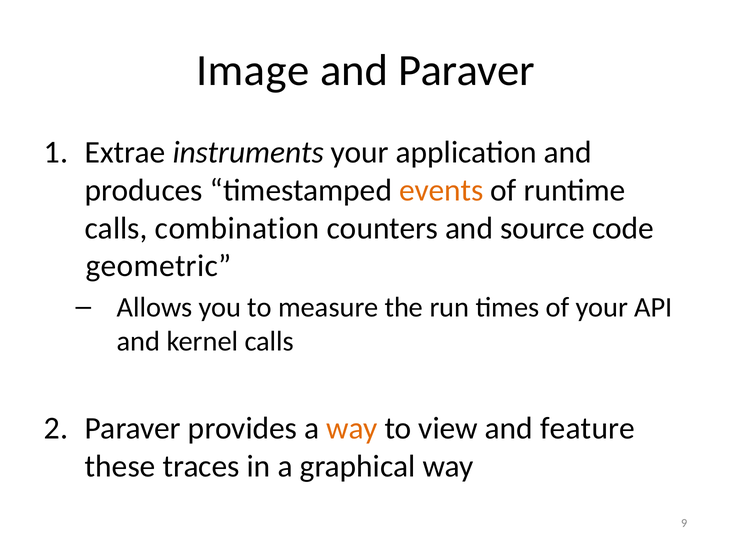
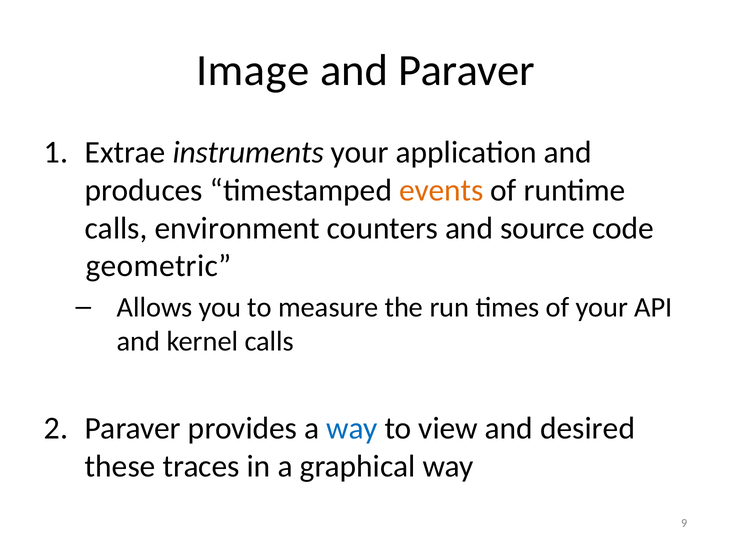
combination: combination -> environment
way at (352, 429) colour: orange -> blue
feature: feature -> desired
